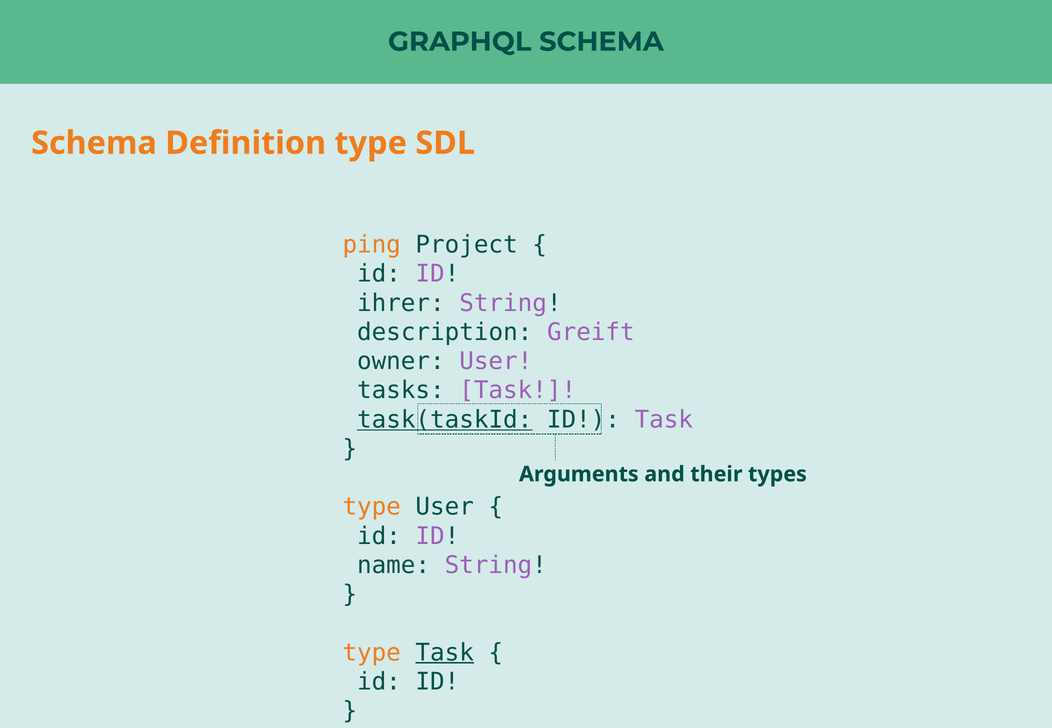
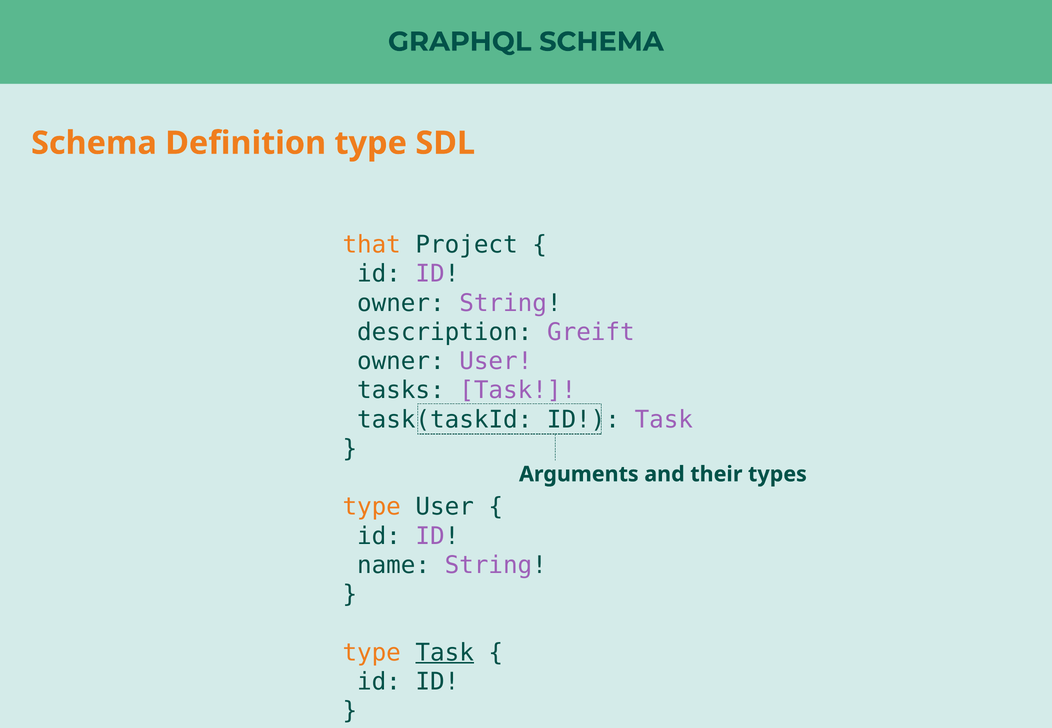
ping: ping -> that
ihrer at (401, 303): ihrer -> owner
task(taskId underline: present -> none
